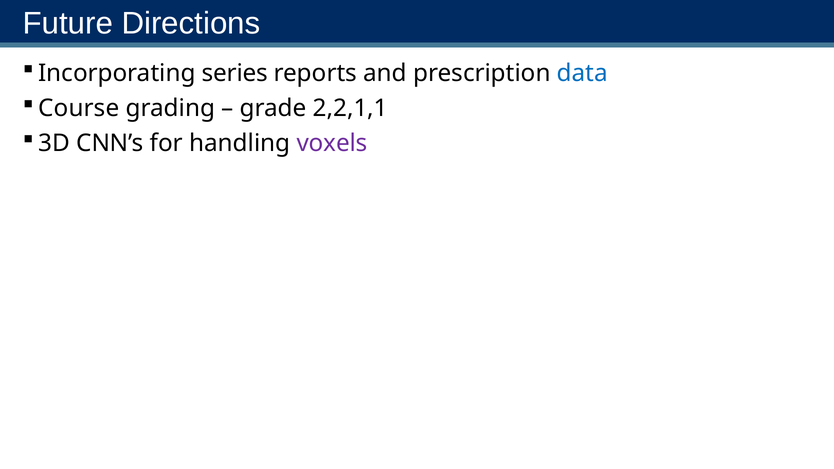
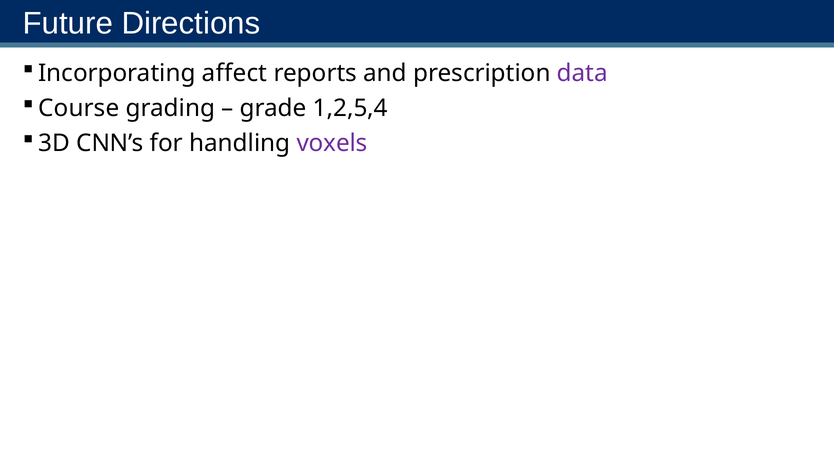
series: series -> affect
data colour: blue -> purple
2,2,1,1: 2,2,1,1 -> 1,2,5,4
